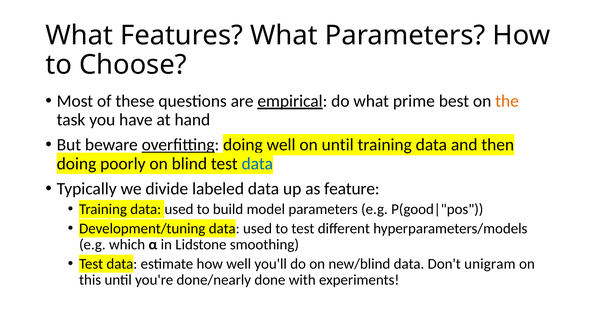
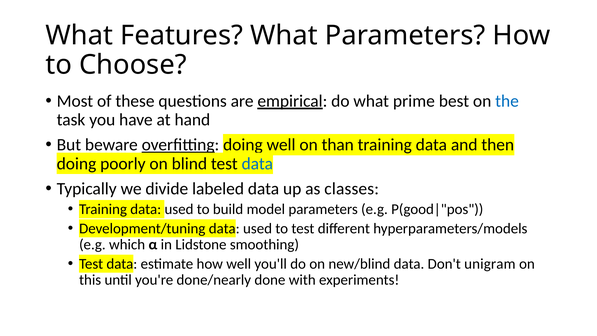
the colour: orange -> blue
on until: until -> than
feature: feature -> classes
